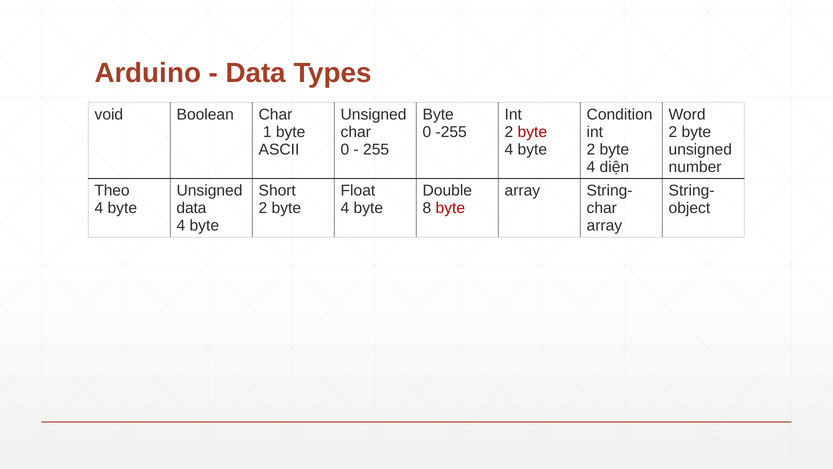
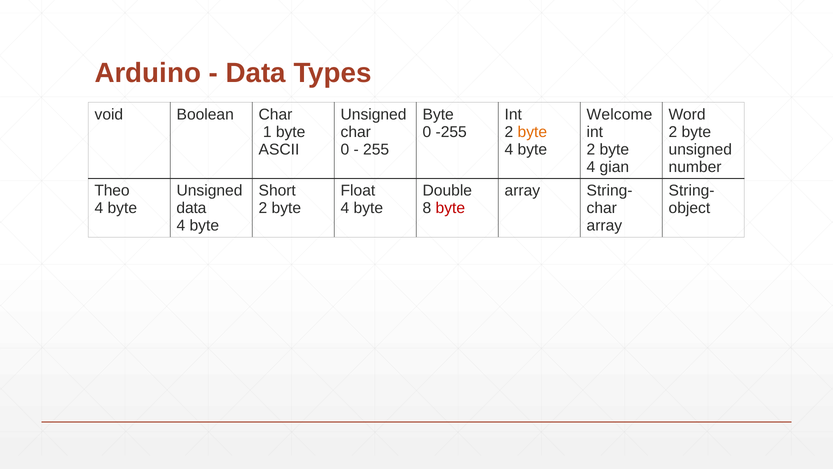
Condition: Condition -> Welcome
byte at (532, 132) colour: red -> orange
diện: diện -> gian
